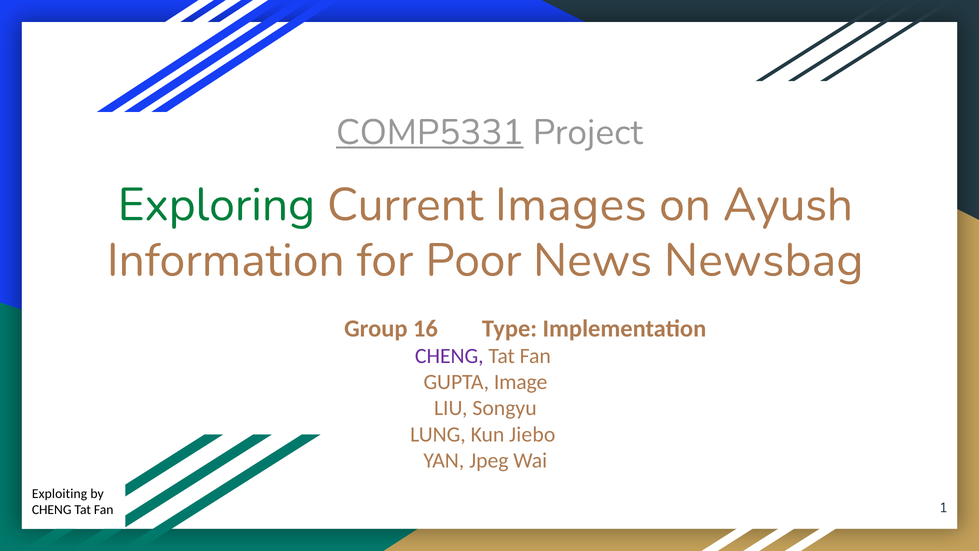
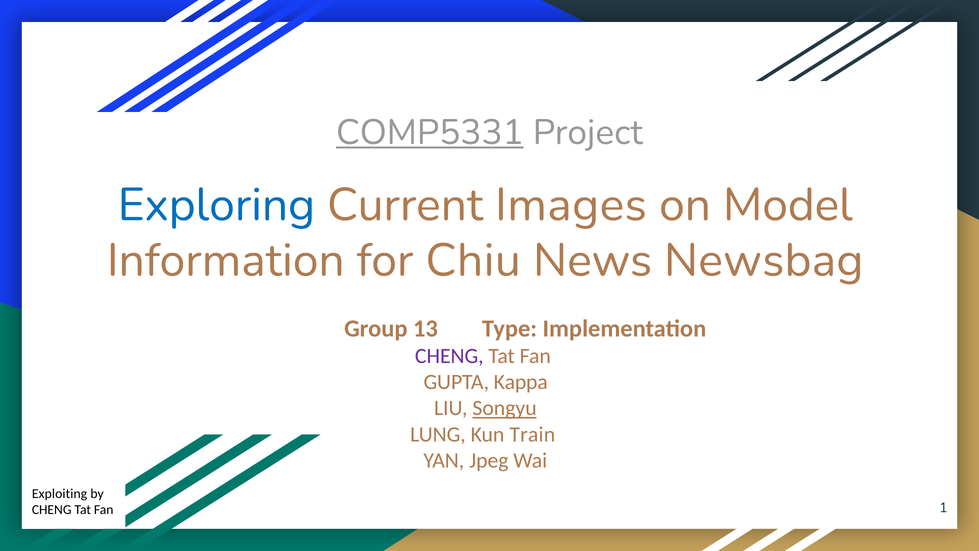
Exploring colour: green -> blue
Ayush: Ayush -> Model
Poor: Poor -> Chiu
16: 16 -> 13
Image: Image -> Kappa
Songyu underline: none -> present
Jiebo: Jiebo -> Train
